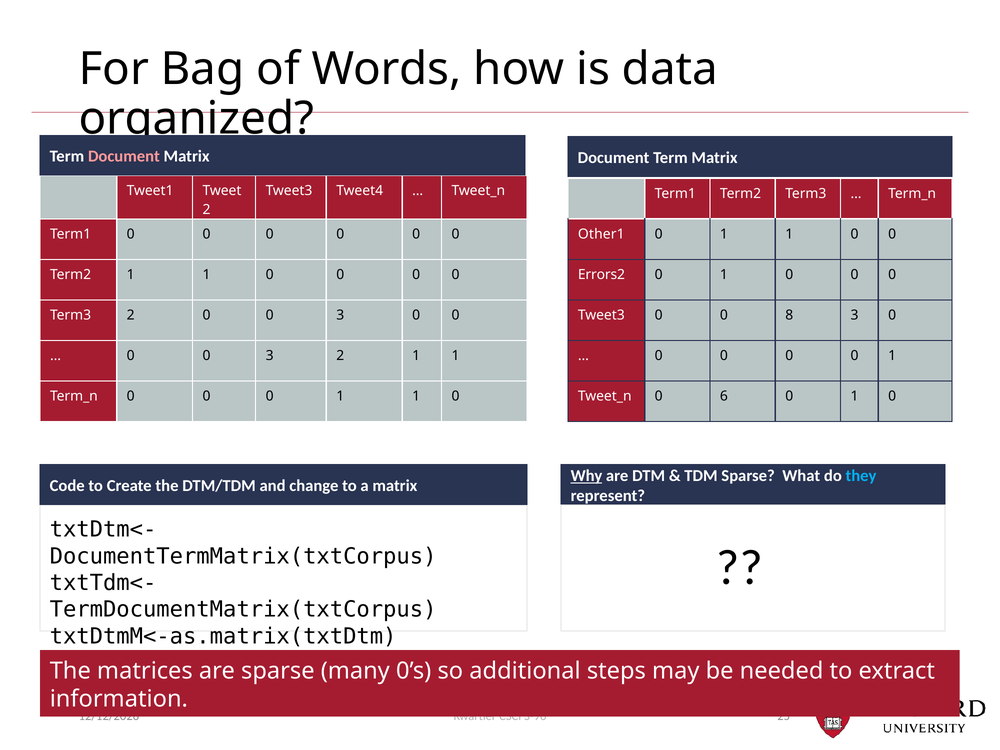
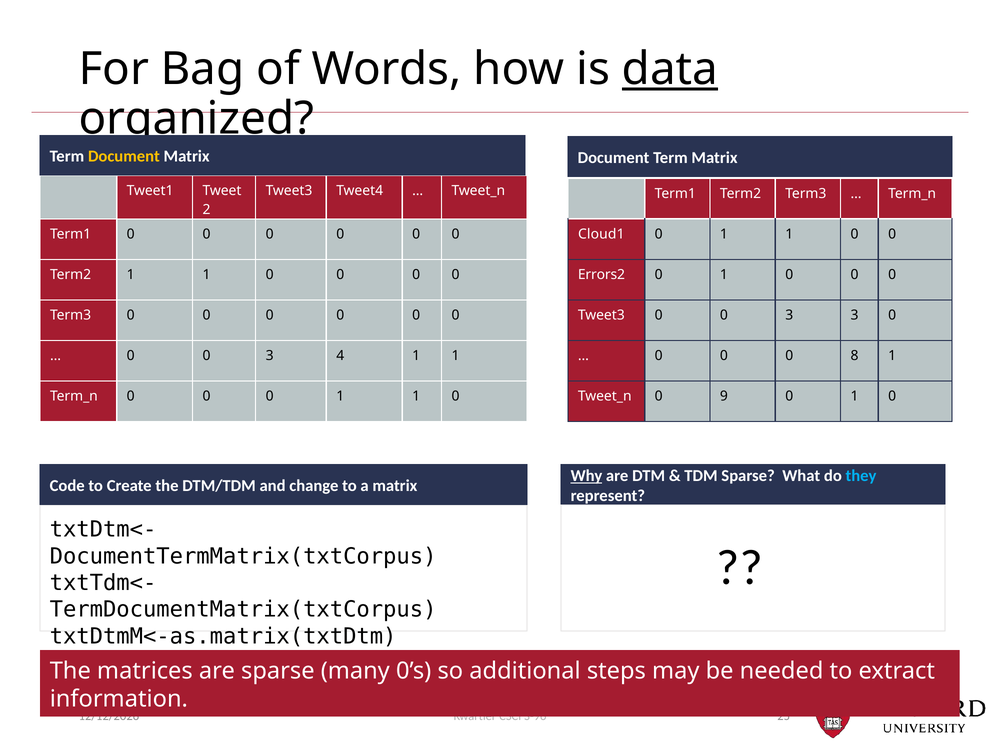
data underline: none -> present
Document at (124, 156) colour: pink -> yellow
Other1: Other1 -> Cloud1
Tweet3 0 0 8: 8 -> 3
Term3 2: 2 -> 0
3 at (340, 315): 3 -> 0
0 at (855, 356): 0 -> 8
3 2: 2 -> 4
6: 6 -> 9
